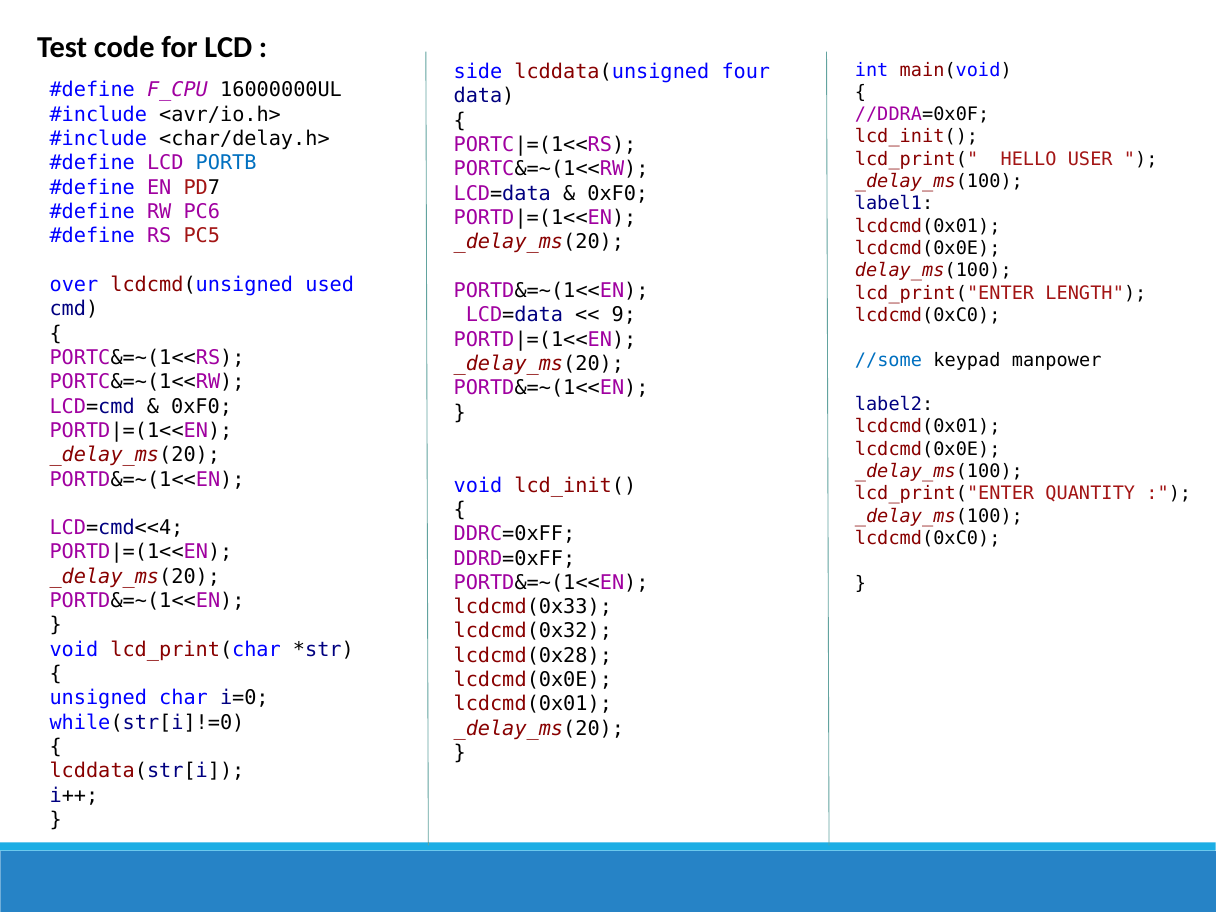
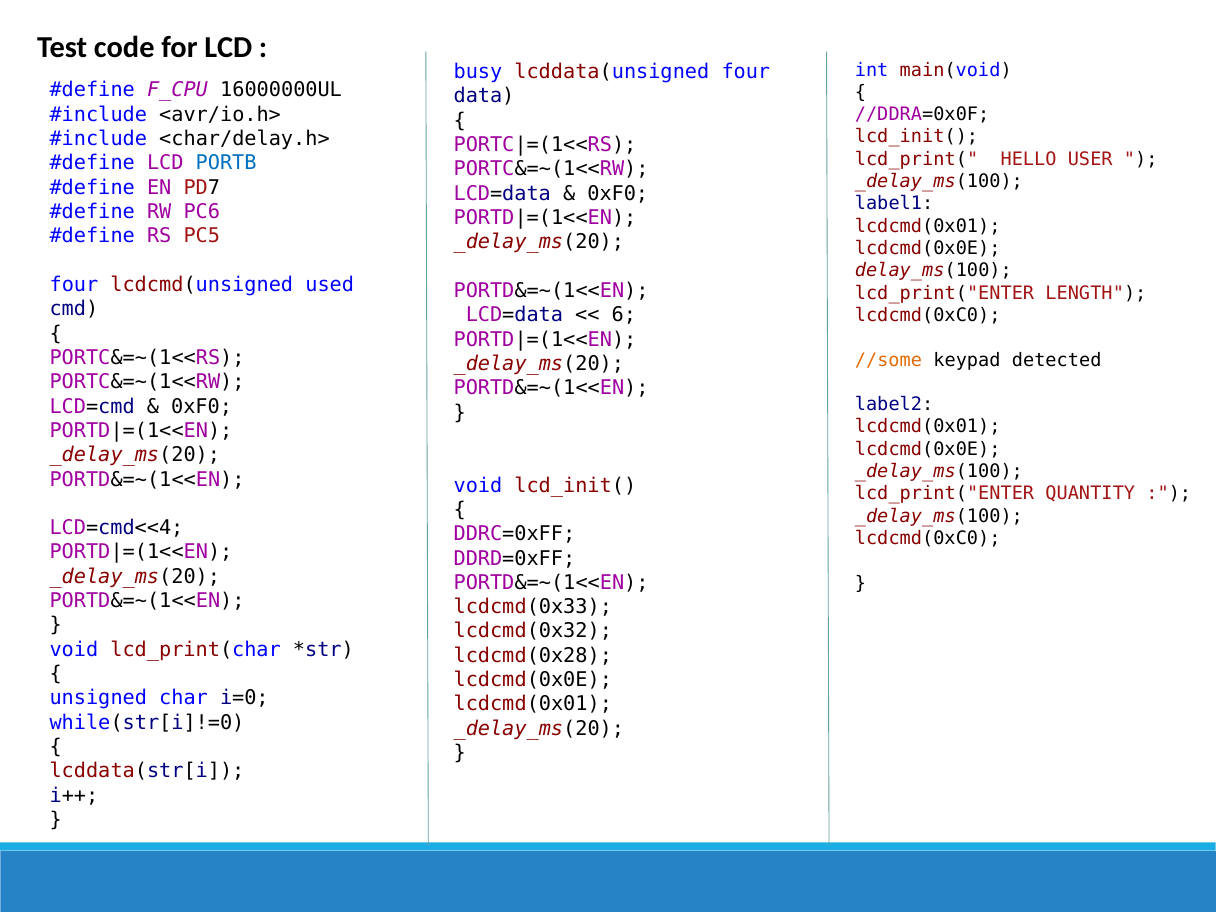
side: side -> busy
over at (74, 285): over -> four
9: 9 -> 6
//some colour: blue -> orange
manpower: manpower -> detected
